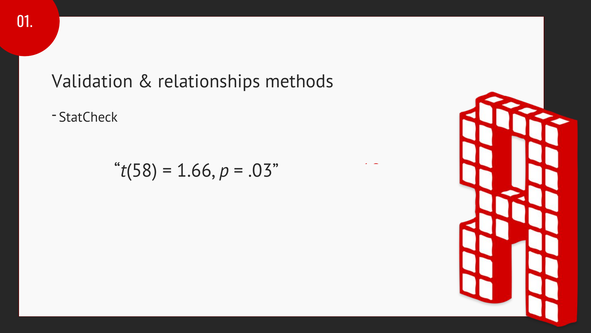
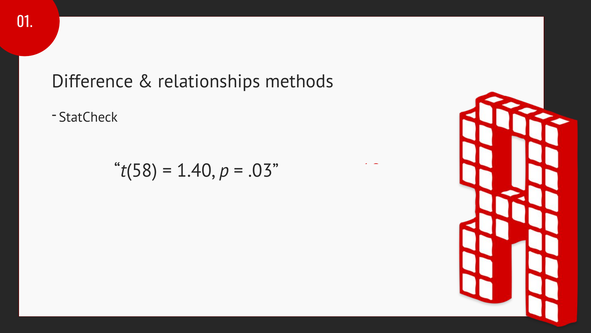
Validation: Validation -> Difference
1.66: 1.66 -> 1.40
